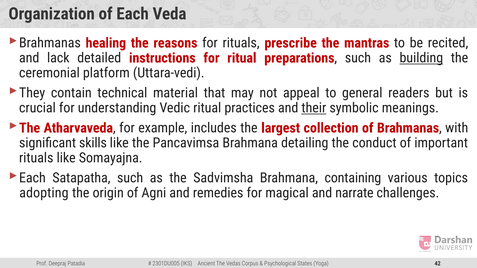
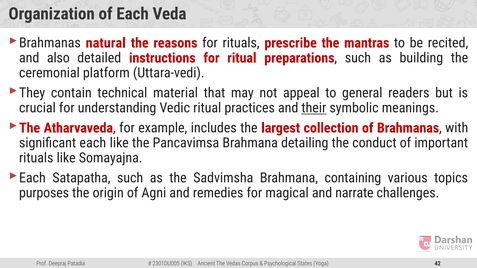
healing: healing -> natural
lack: lack -> also
building underline: present -> none
significant skills: skills -> each
adopting: adopting -> purposes
